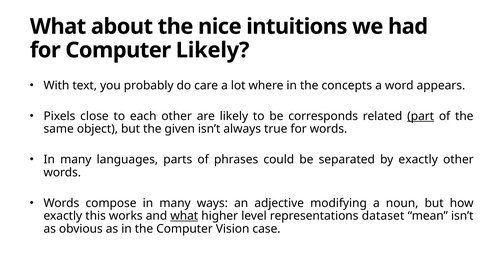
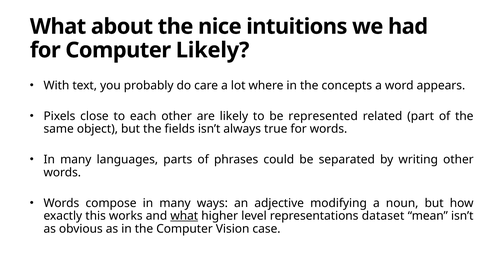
corresponds: corresponds -> represented
part underline: present -> none
given: given -> fields
by exactly: exactly -> writing
